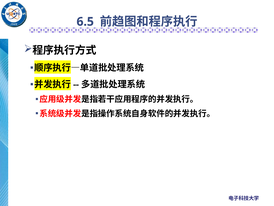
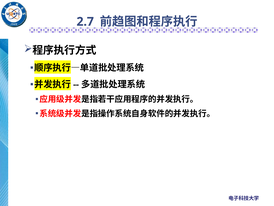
6.5: 6.5 -> 2.7
